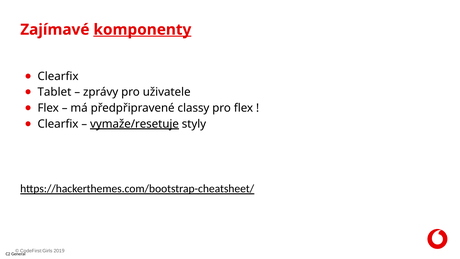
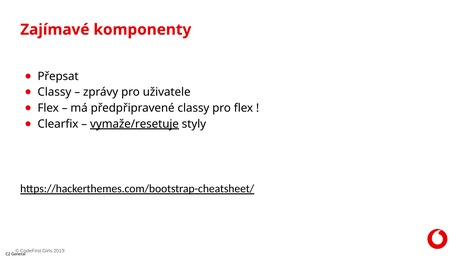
komponenty underline: present -> none
Clearfix at (58, 76): Clearfix -> Přepsat
Tablet at (54, 92): Tablet -> Classy
